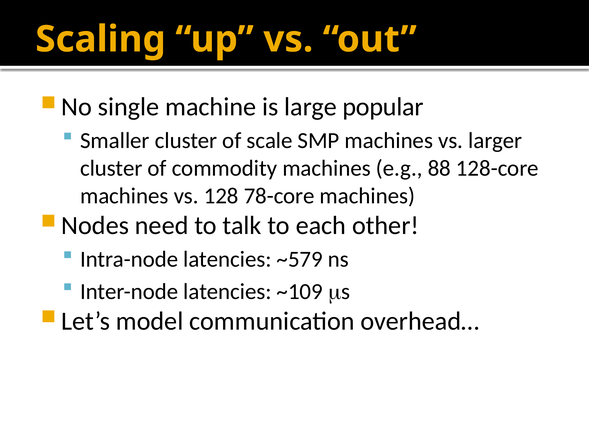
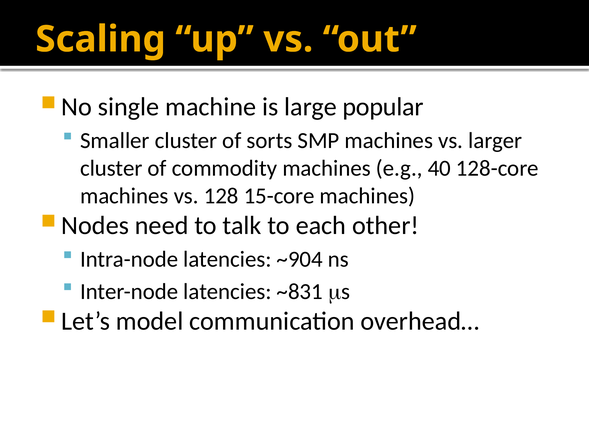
scale: scale -> sorts
88: 88 -> 40
78-core: 78-core -> 15-core
~579: ~579 -> ~904
~109: ~109 -> ~831
